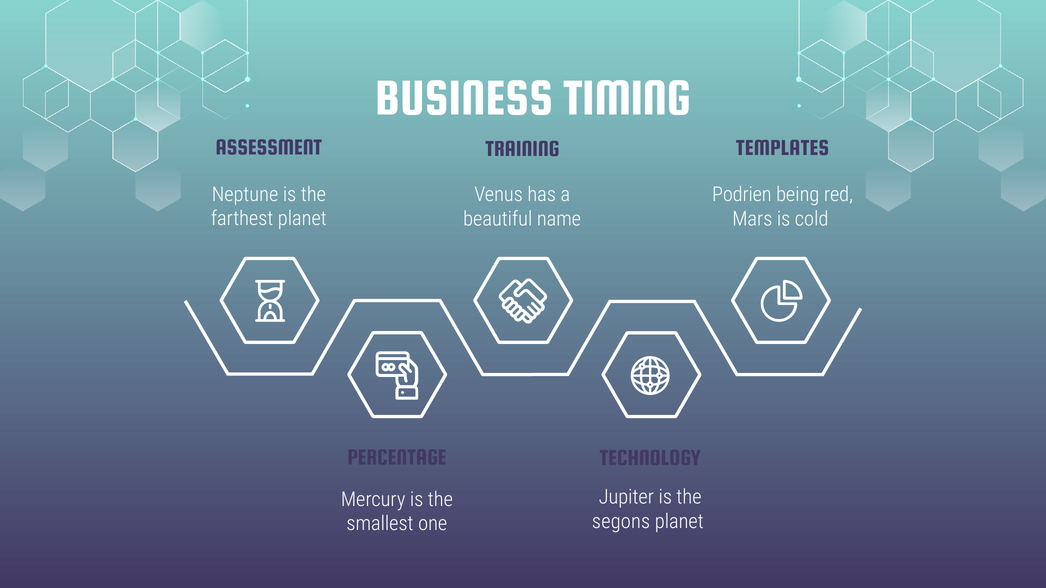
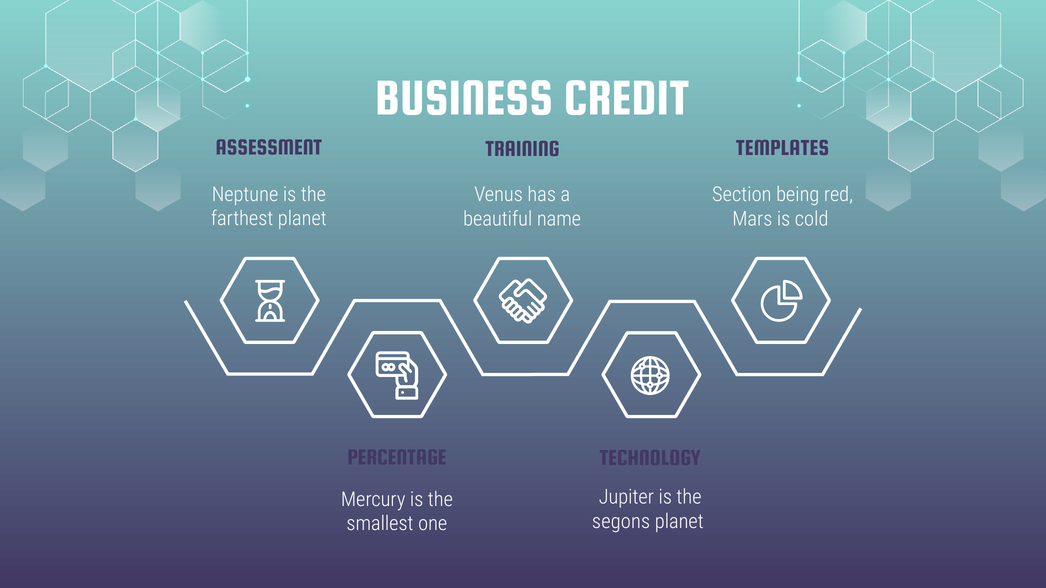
TIMING: TIMING -> CREDIT
Podrien: Podrien -> Section
